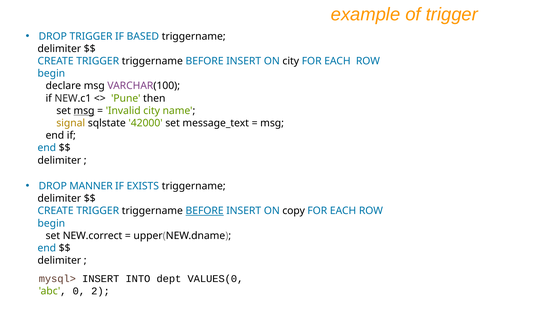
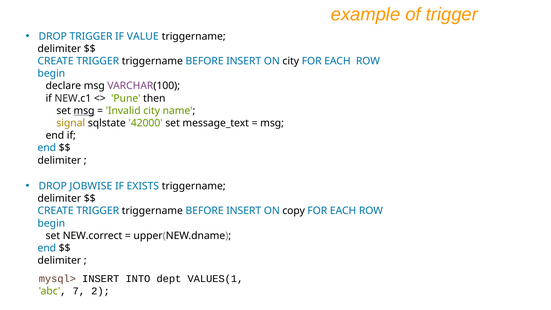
BASED: BASED -> VALUE
MANNER: MANNER -> JOBWISE
BEFORE at (205, 211) underline: present -> none
VALUES(0: VALUES(0 -> VALUES(1
0: 0 -> 7
